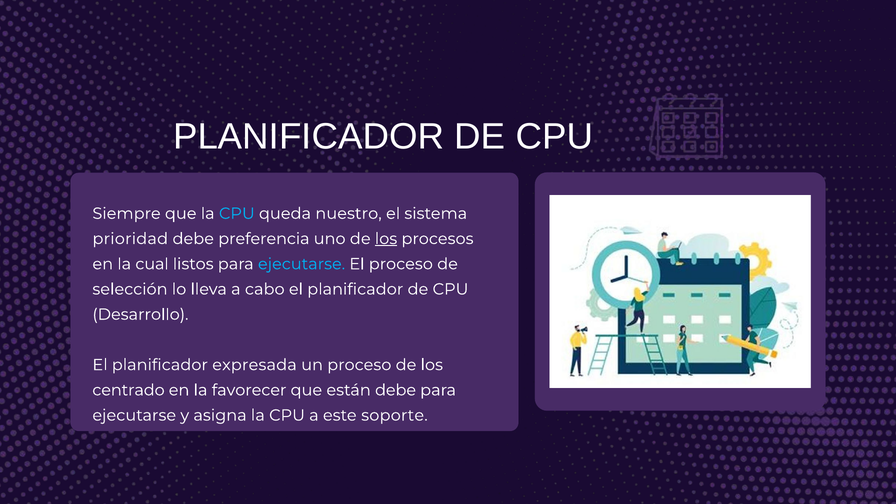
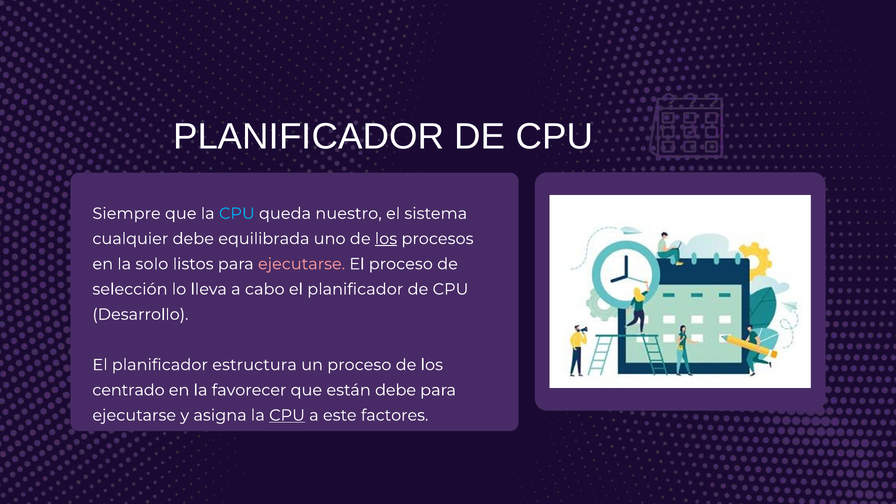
prioridad: prioridad -> cualquier
preferencia: preferencia -> equilibrada
cual: cual -> solo
ejecutarse at (302, 264) colour: light blue -> pink
expresada: expresada -> estructura
CPU at (287, 415) underline: none -> present
soporte: soporte -> factores
